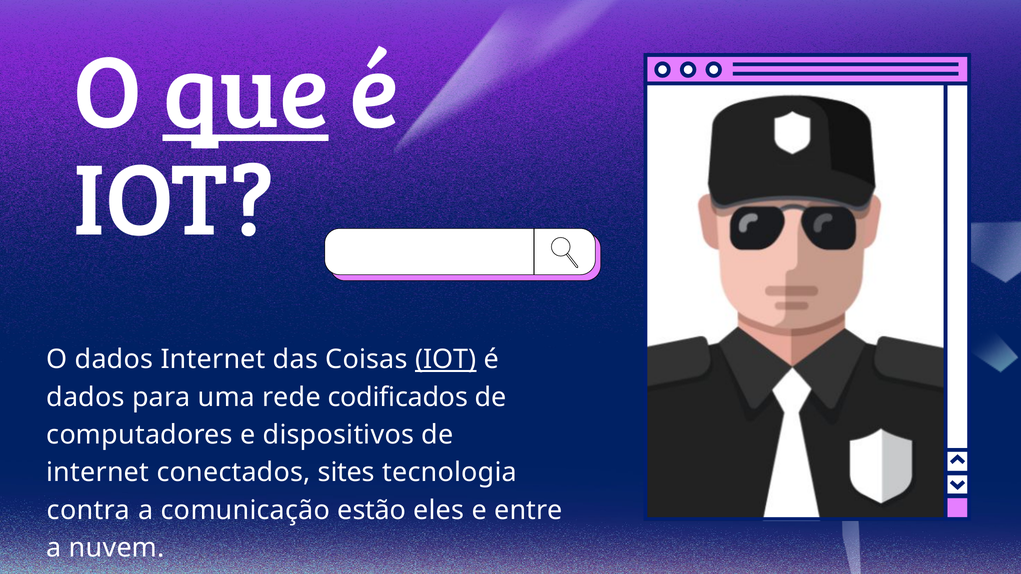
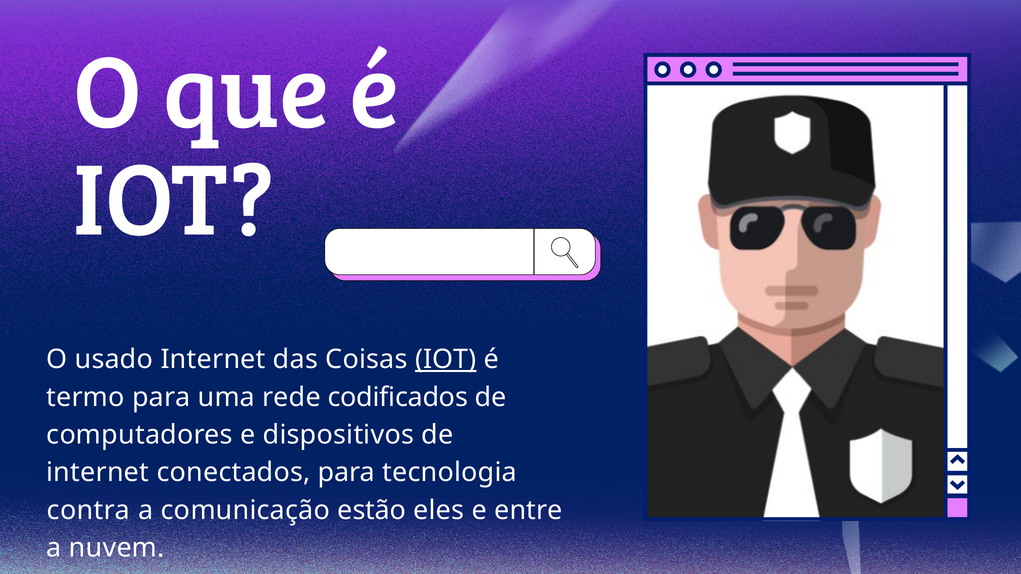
que underline: present -> none
O dados: dados -> usado
dados at (85, 397): dados -> termo
conectados sites: sites -> para
